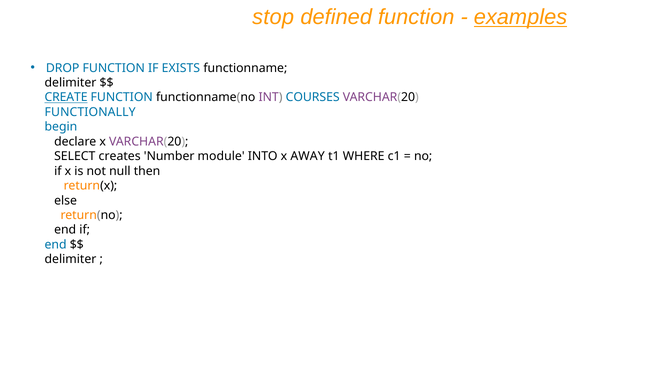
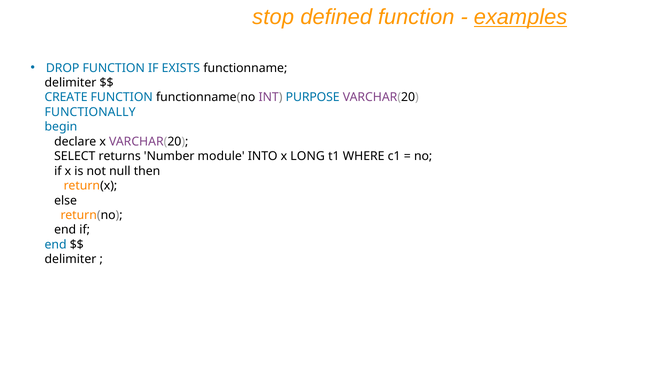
CREATE underline: present -> none
COURSES: COURSES -> PURPOSE
creates: creates -> returns
AWAY: AWAY -> LONG
